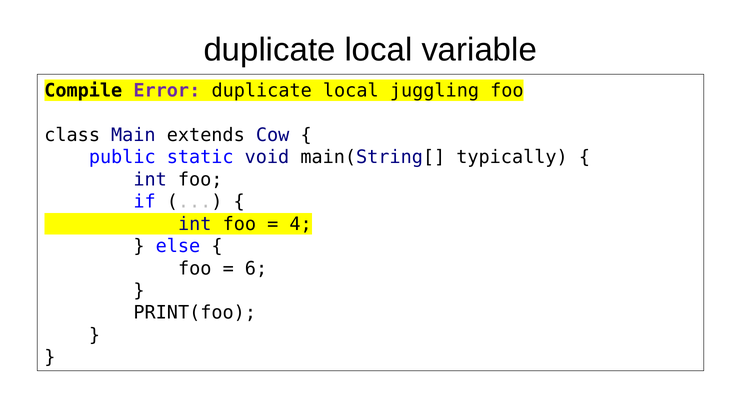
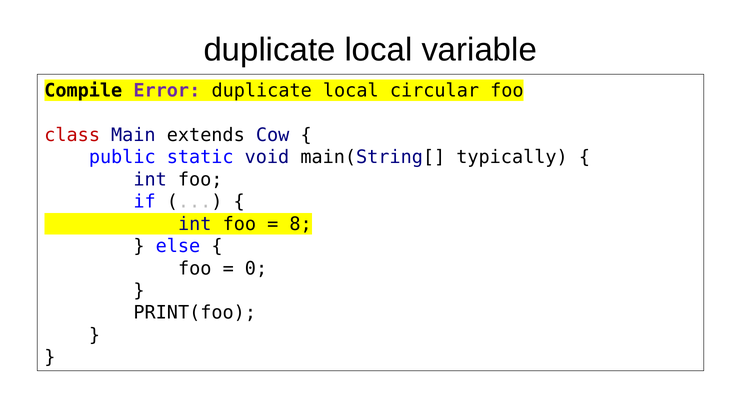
juggling: juggling -> circular
class colour: black -> red
4: 4 -> 8
6: 6 -> 0
